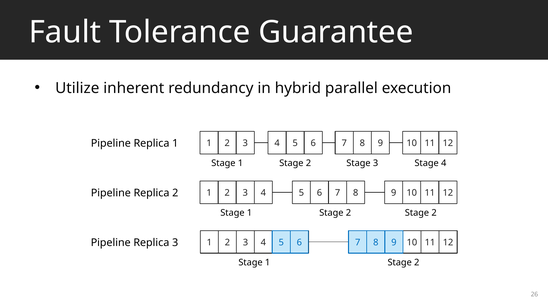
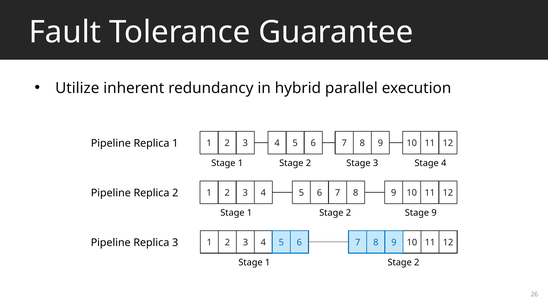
2 Stage 2: 2 -> 9
